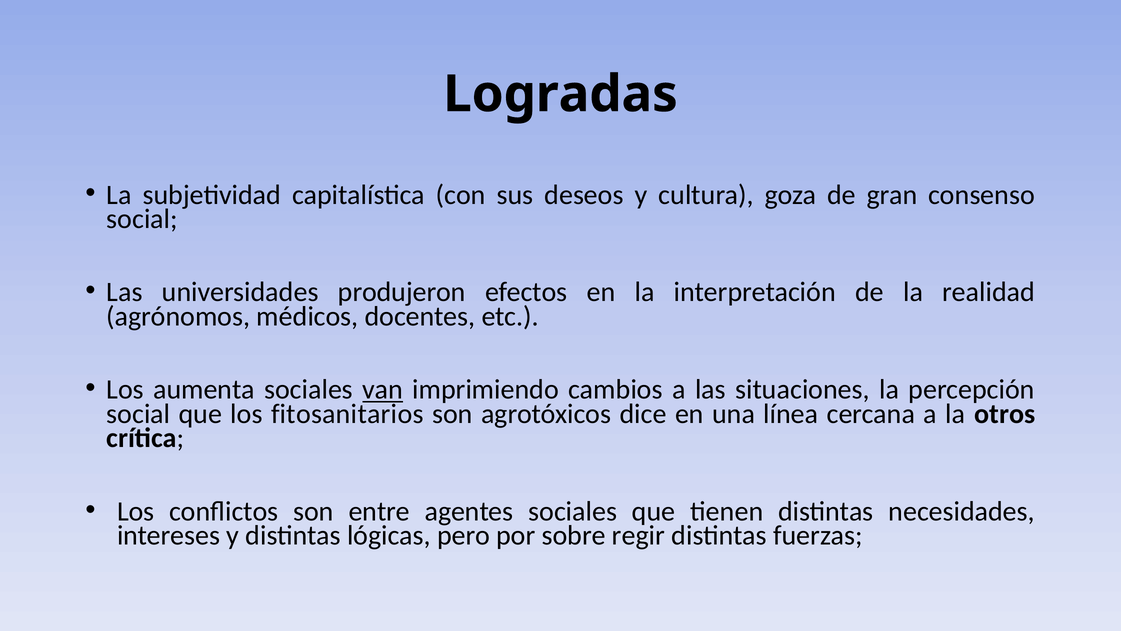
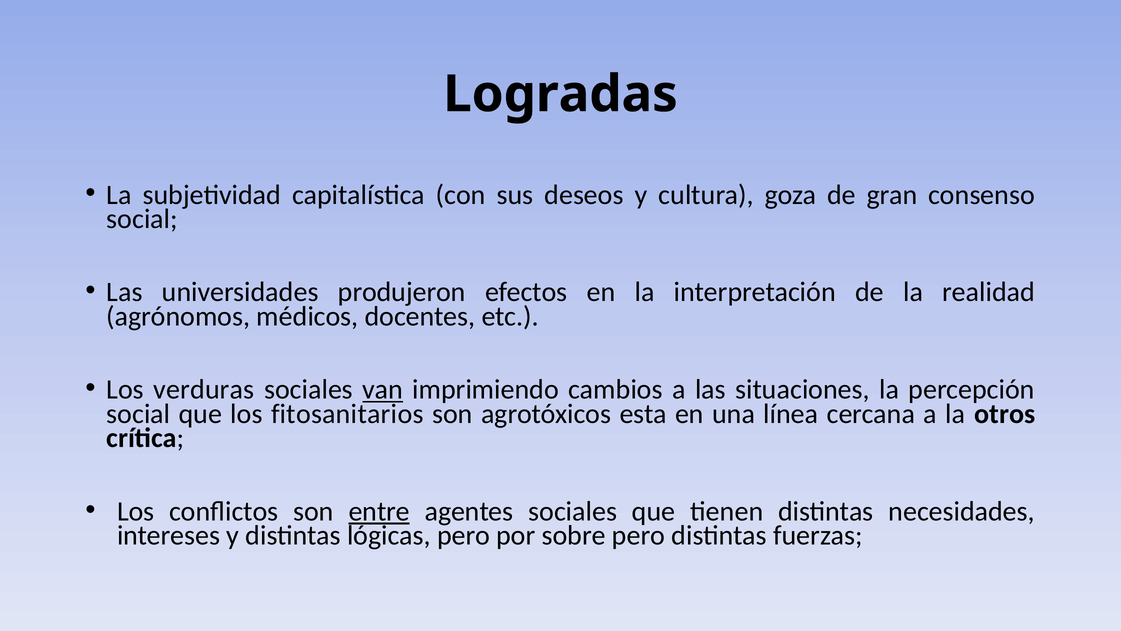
aumenta: aumenta -> verduras
dice: dice -> esta
entre underline: none -> present
sobre regir: regir -> pero
